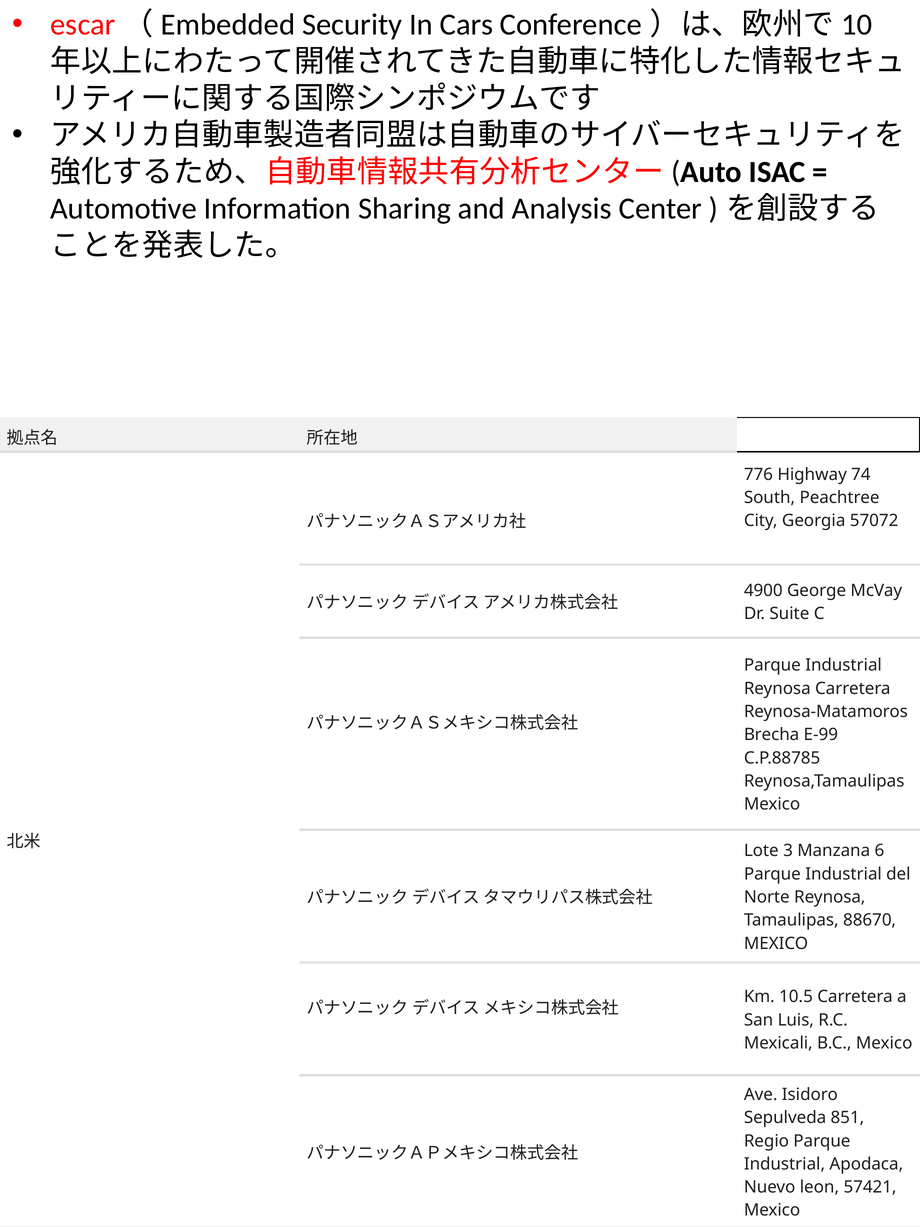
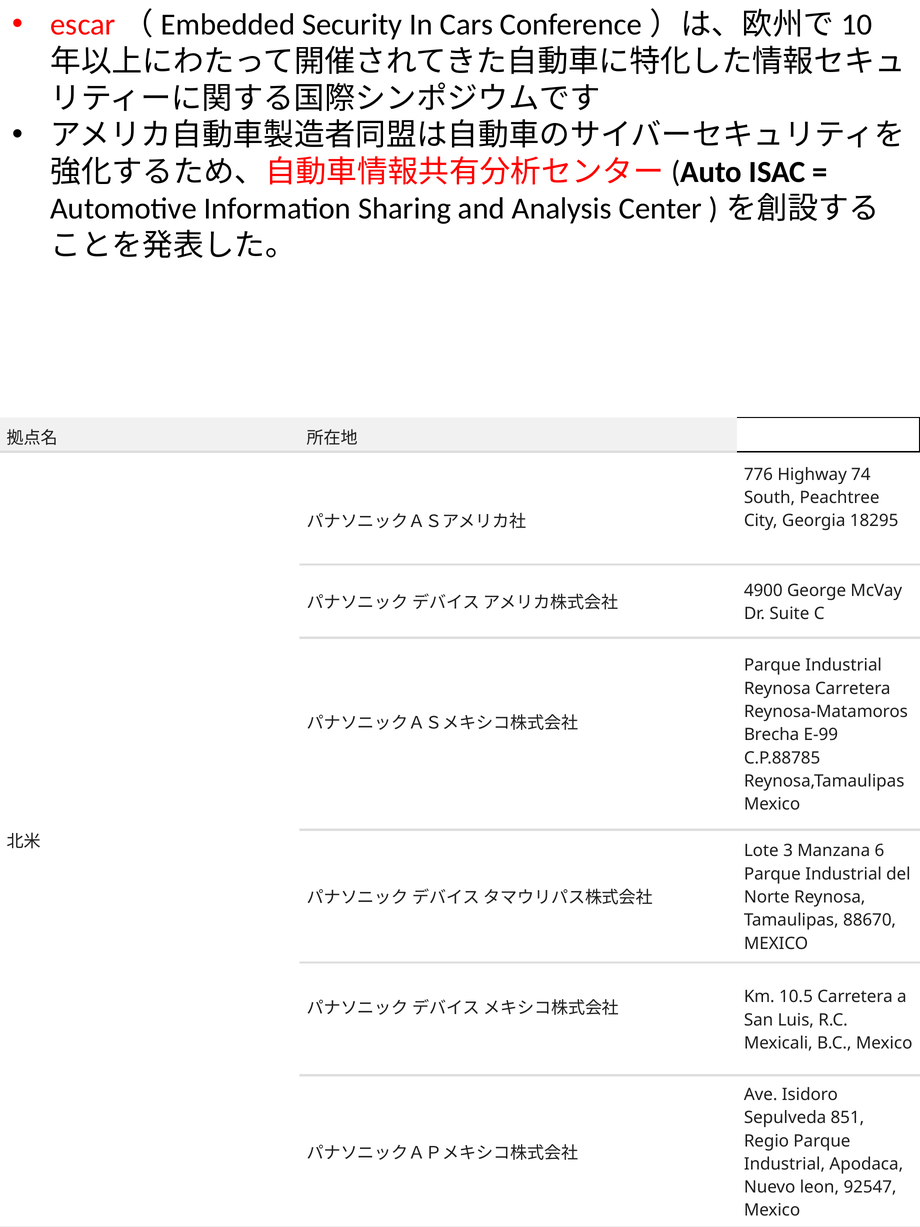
57072: 57072 -> 18295
57421: 57421 -> 92547
